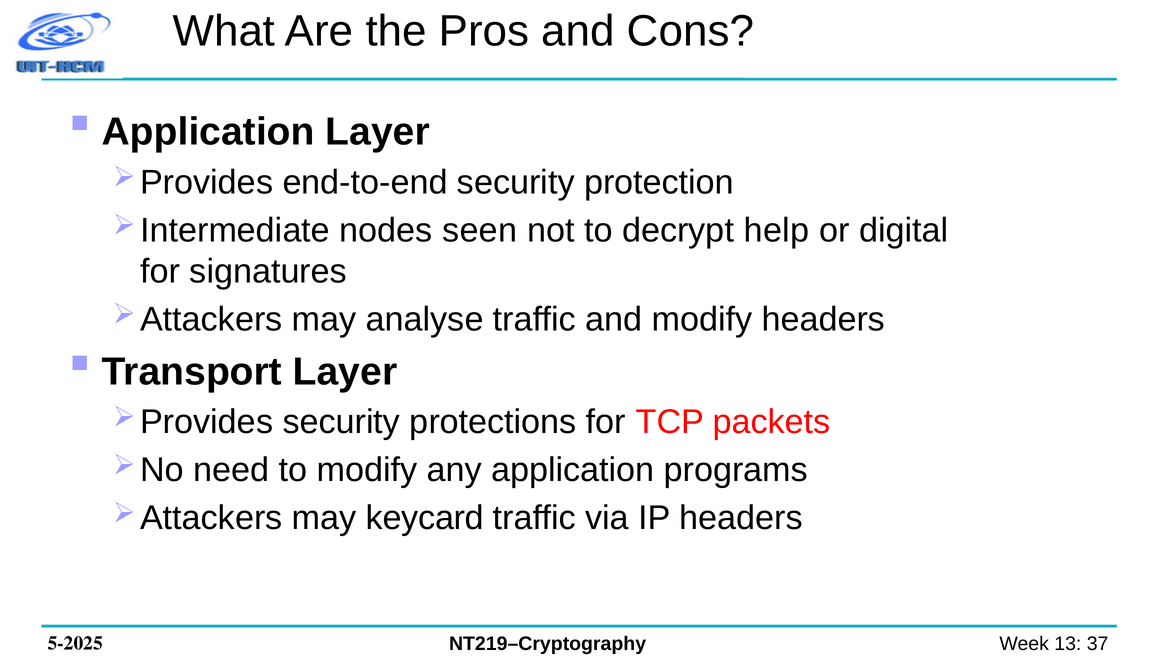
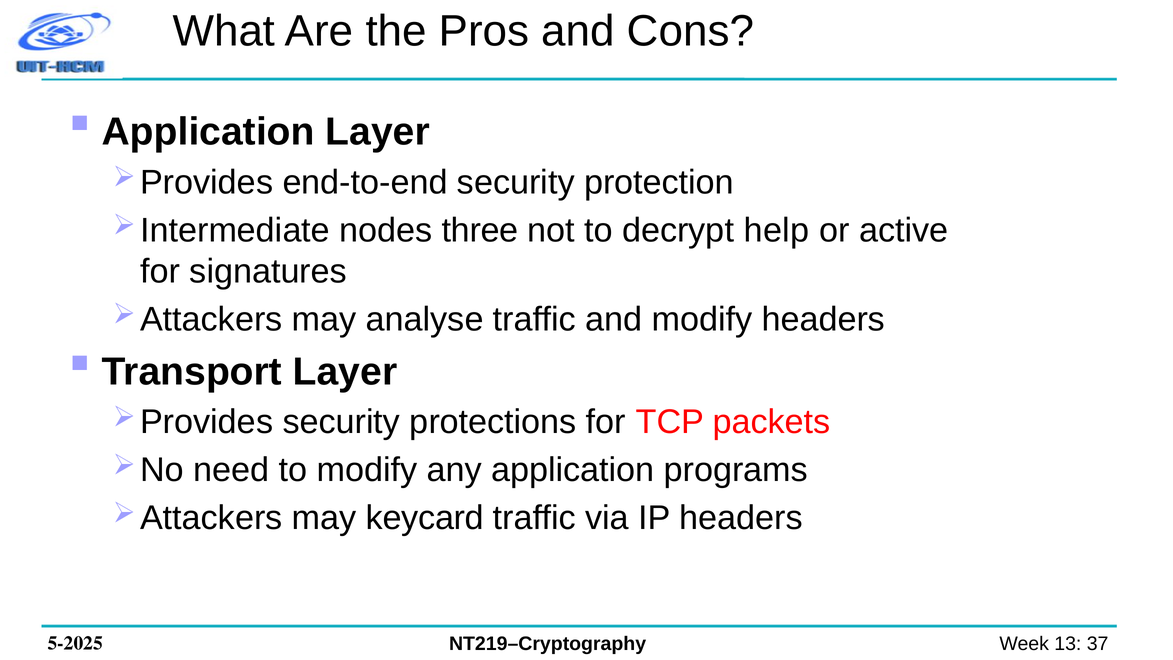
seen: seen -> three
digital: digital -> active
